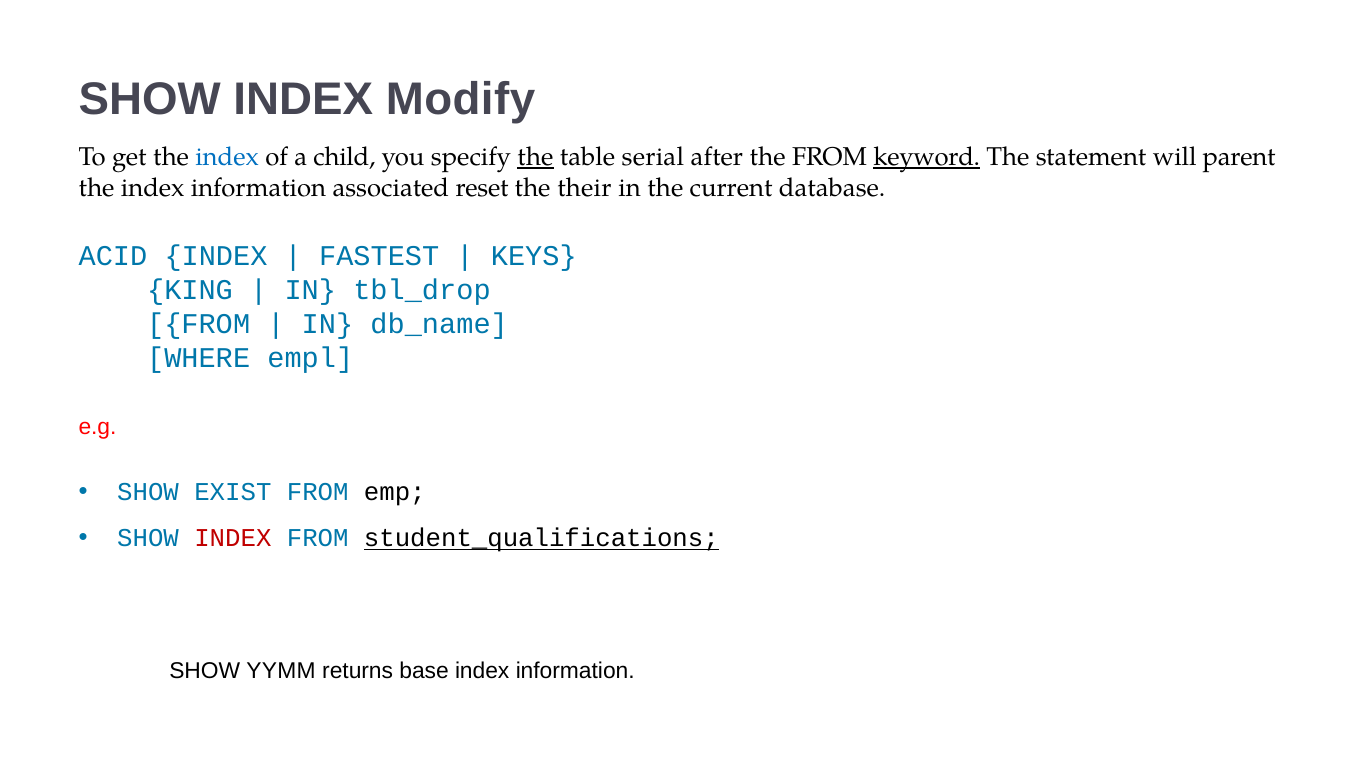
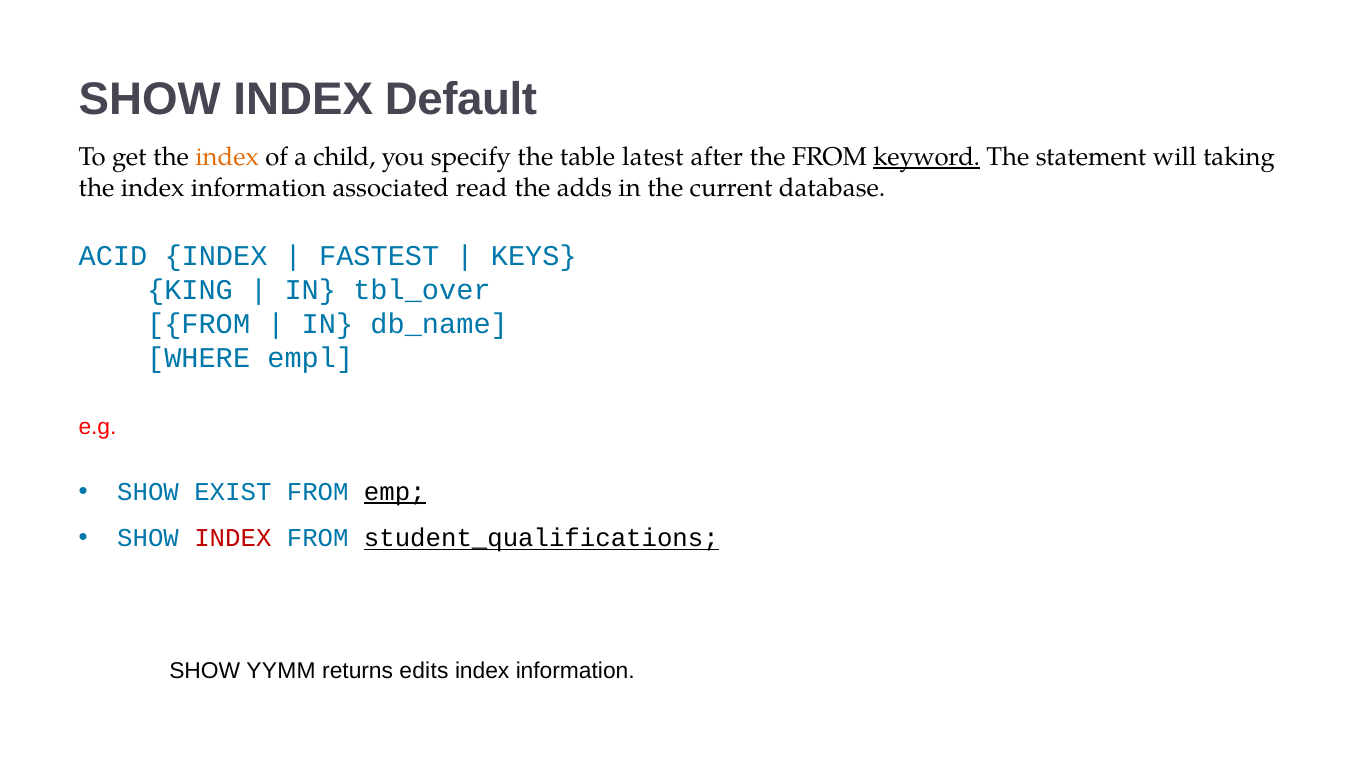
Modify: Modify -> Default
index at (227, 157) colour: blue -> orange
the at (535, 157) underline: present -> none
serial: serial -> latest
parent: parent -> taking
reset: reset -> read
their: their -> adds
tbl_drop: tbl_drop -> tbl_over
emp underline: none -> present
base: base -> edits
